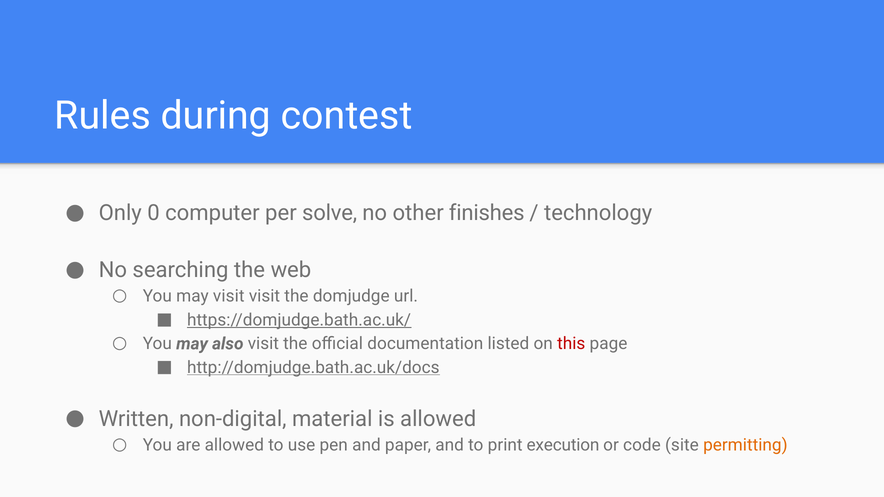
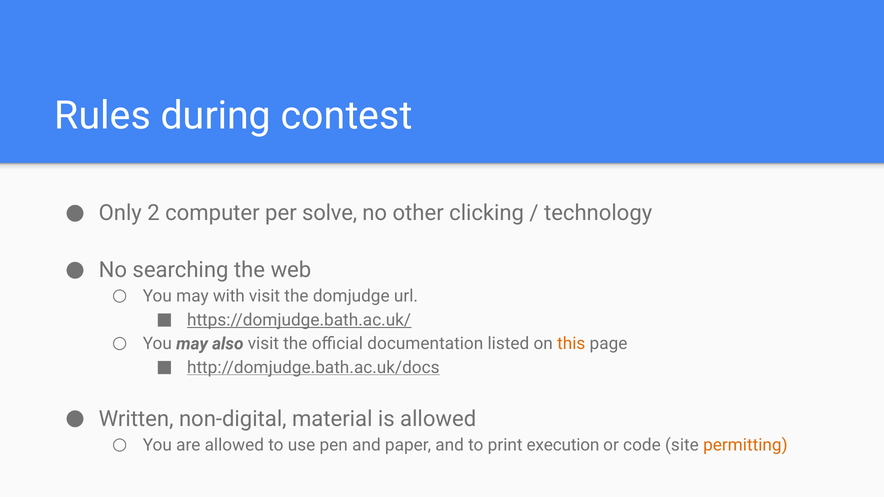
0: 0 -> 2
finishes: finishes -> clicking
may visit: visit -> with
this colour: red -> orange
